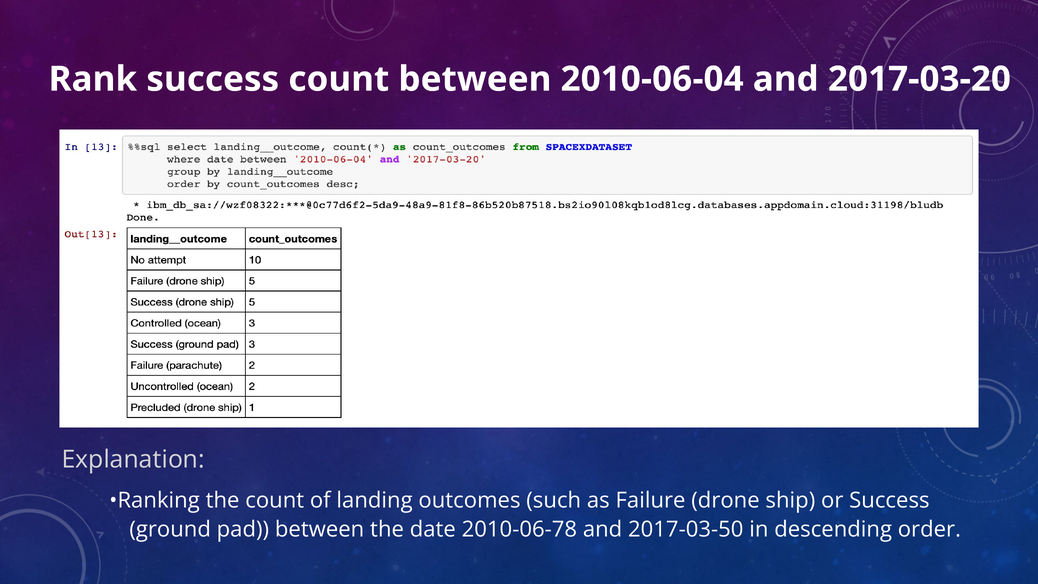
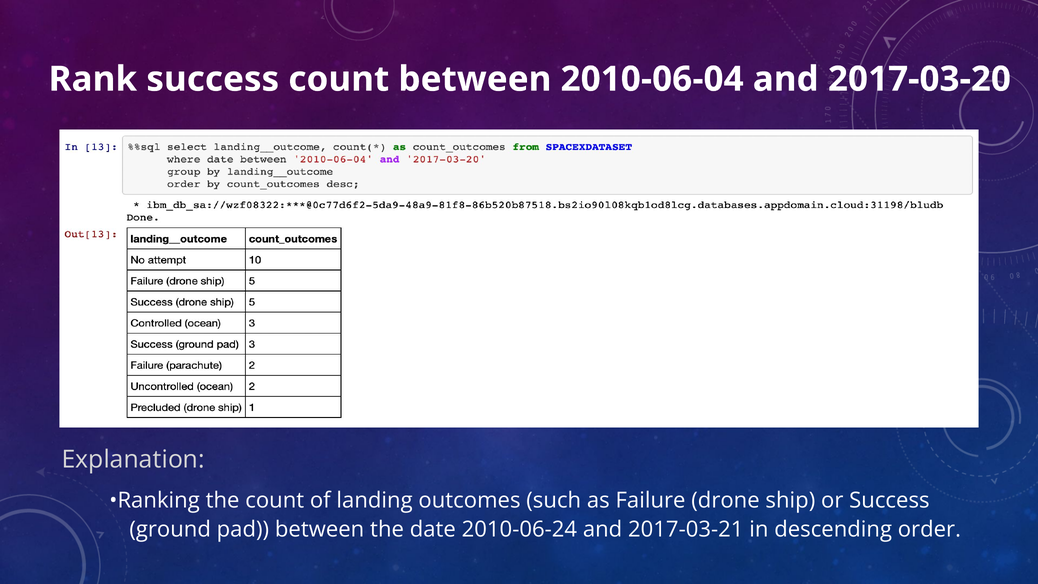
2010-06-78: 2010-06-78 -> 2010-06-24
2017-03-50: 2017-03-50 -> 2017-03-21
